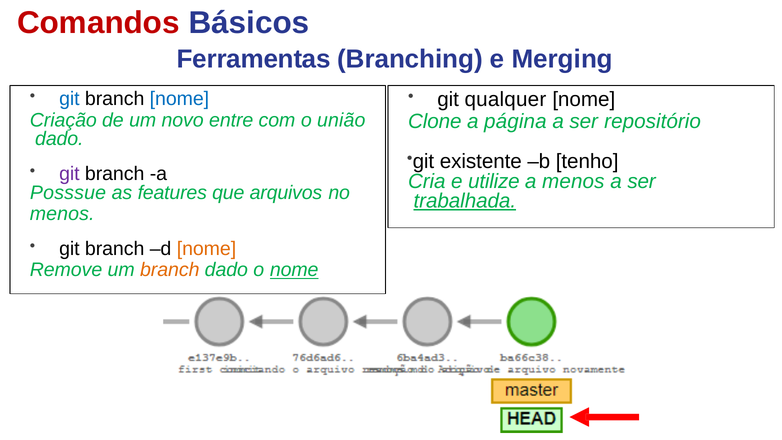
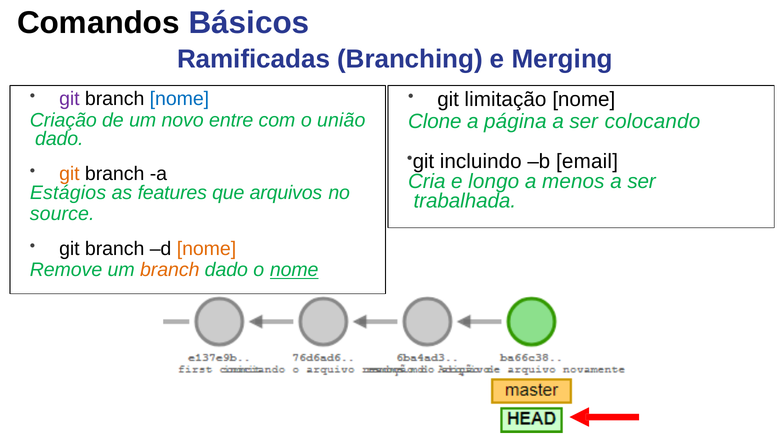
Comandos colour: red -> black
Ferramentas: Ferramentas -> Ramificadas
git at (69, 99) colour: blue -> purple
qualquer: qualquer -> limitação
repositório: repositório -> colocando
existente: existente -> incluindo
tenho: tenho -> email
git at (69, 174) colour: purple -> orange
utilize: utilize -> longo
Posssue: Posssue -> Estágios
trabalhada underline: present -> none
menos at (62, 214): menos -> source
